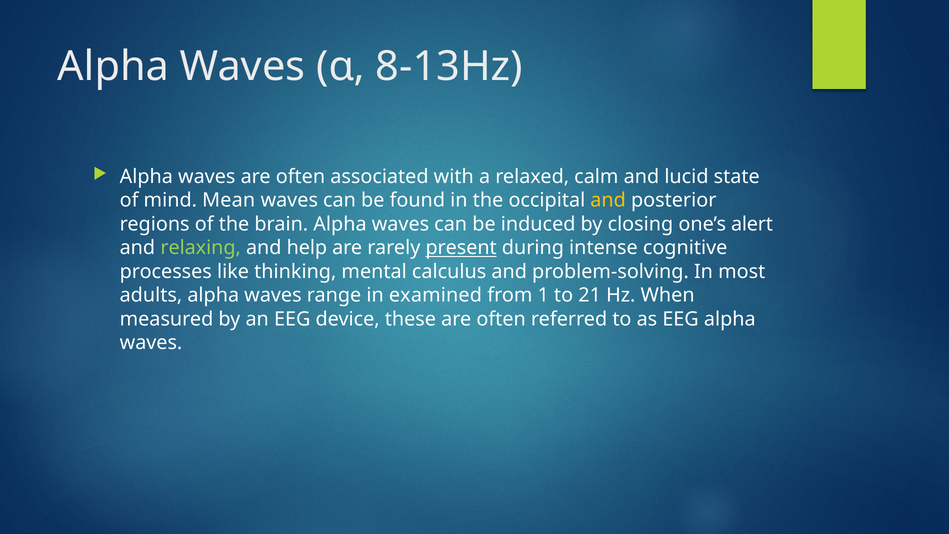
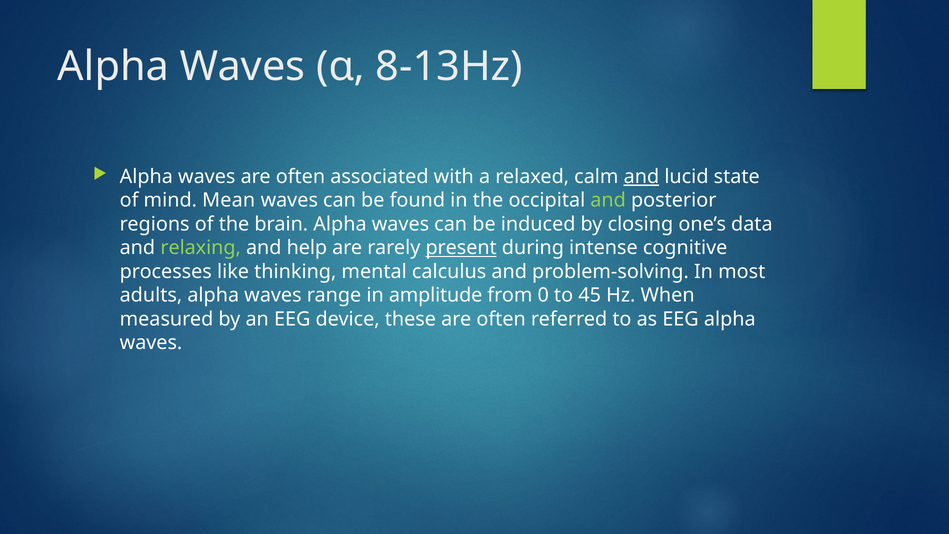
and at (641, 177) underline: none -> present
and at (608, 200) colour: yellow -> light green
alert: alert -> data
examined: examined -> amplitude
1: 1 -> 0
21: 21 -> 45
